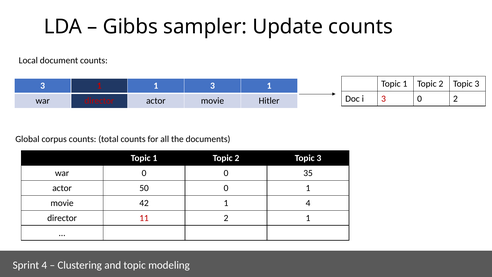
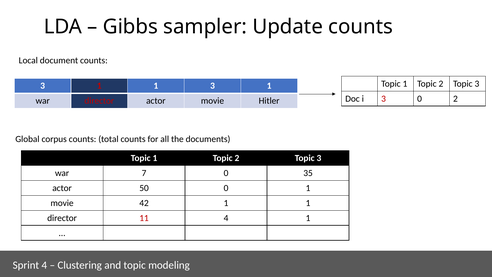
war 0: 0 -> 7
42 1 4: 4 -> 1
11 2: 2 -> 4
